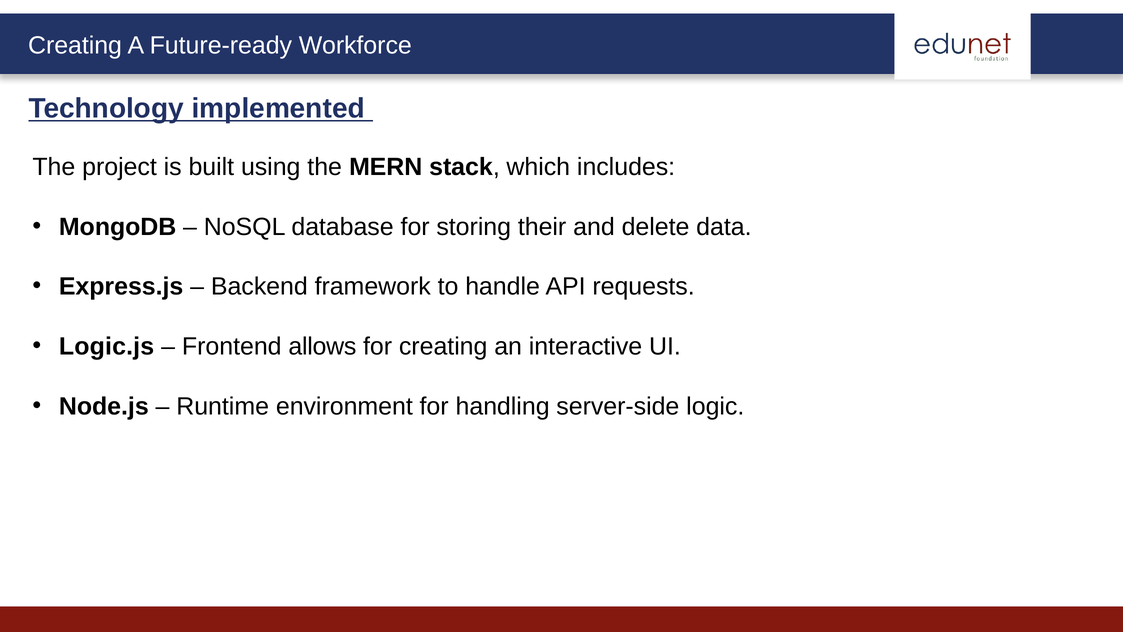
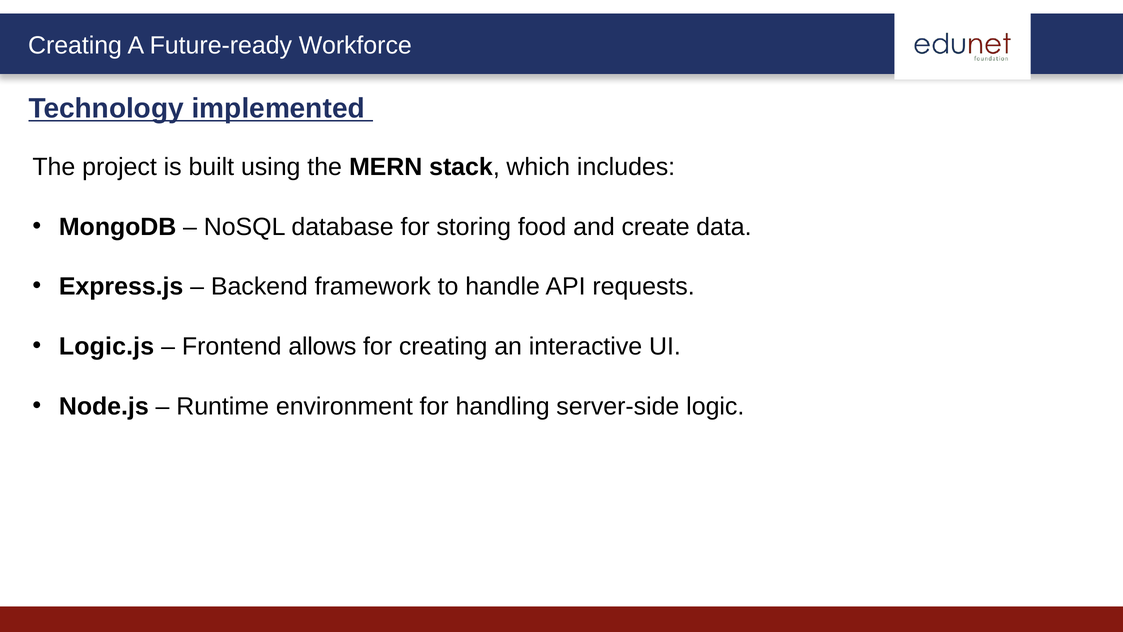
their: their -> food
delete: delete -> create
